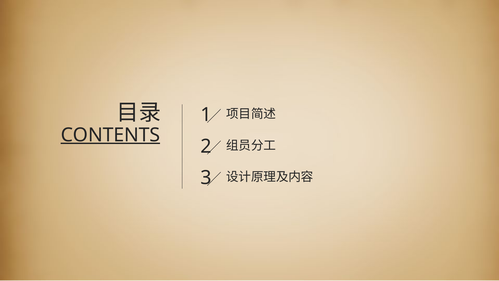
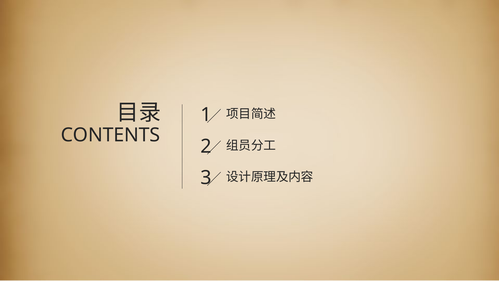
CONTENTS underline: present -> none
